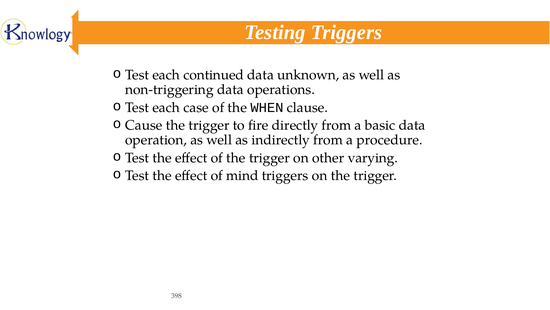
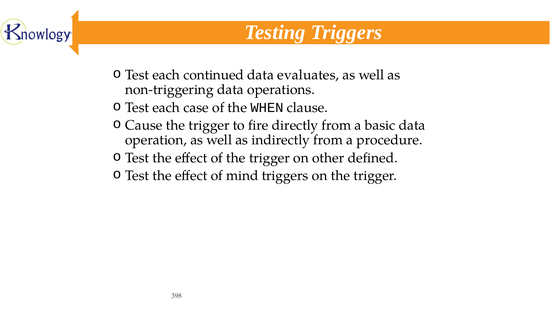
unknown: unknown -> evaluates
varying: varying -> defined
